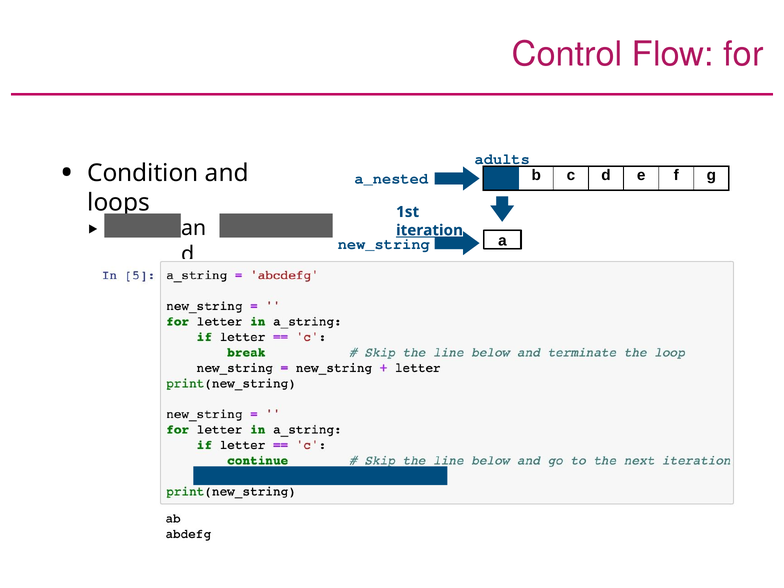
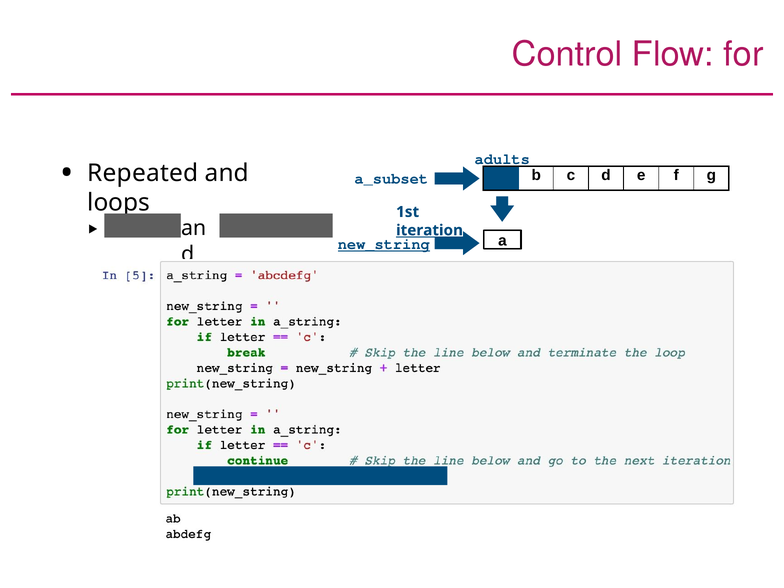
Condition: Condition -> Repeated
a_nested: a_nested -> a_subset
new_string underline: none -> present
